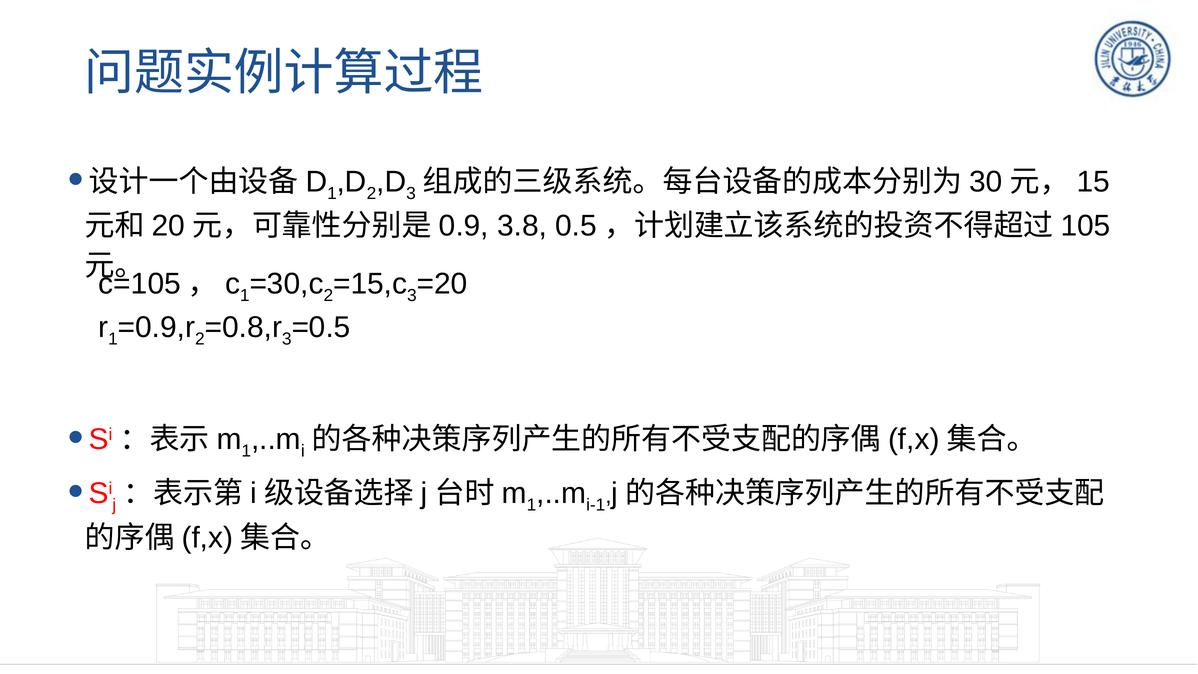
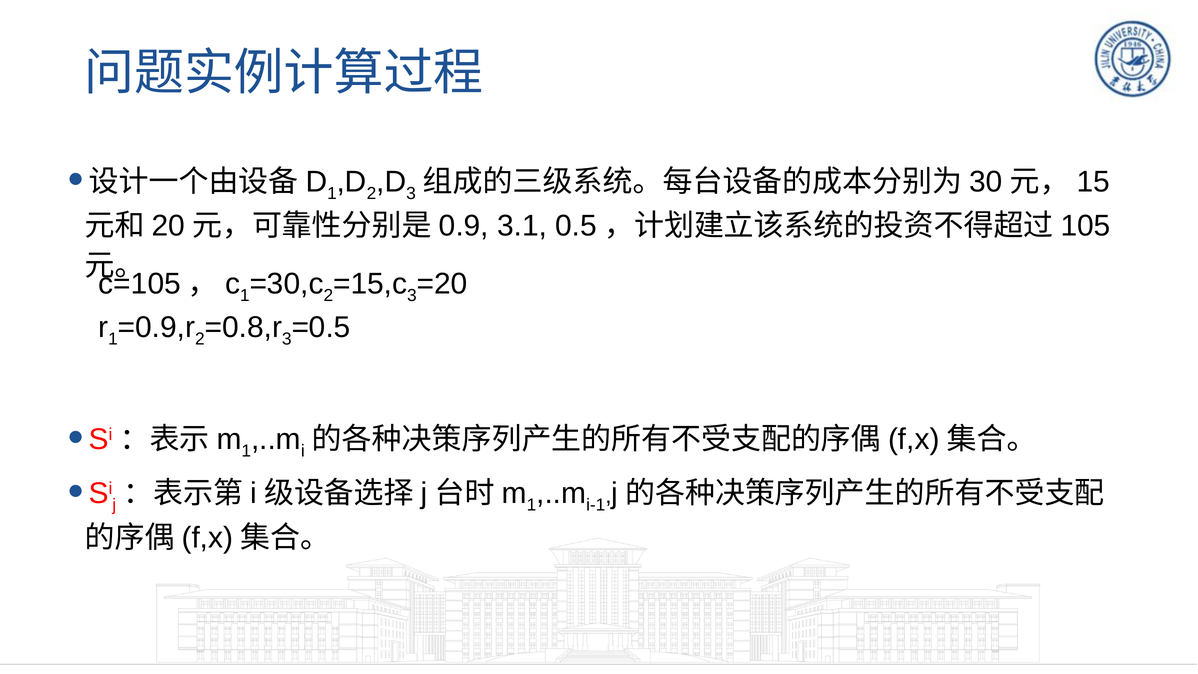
3.8: 3.8 -> 3.1
